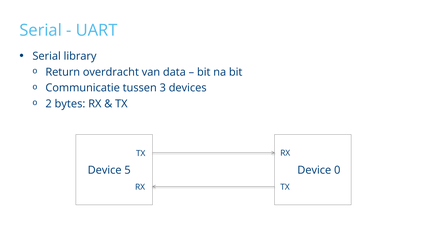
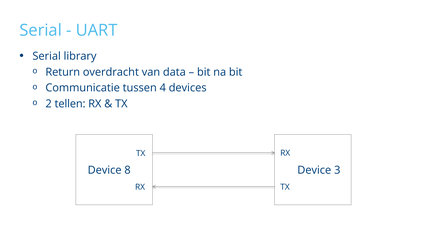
3: 3 -> 4
bytes: bytes -> tellen
5: 5 -> 8
0: 0 -> 3
